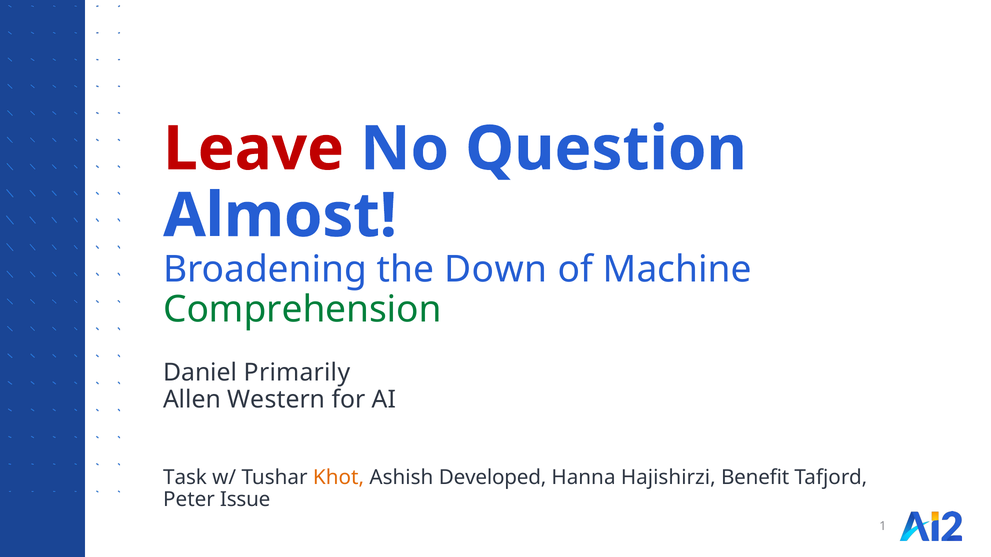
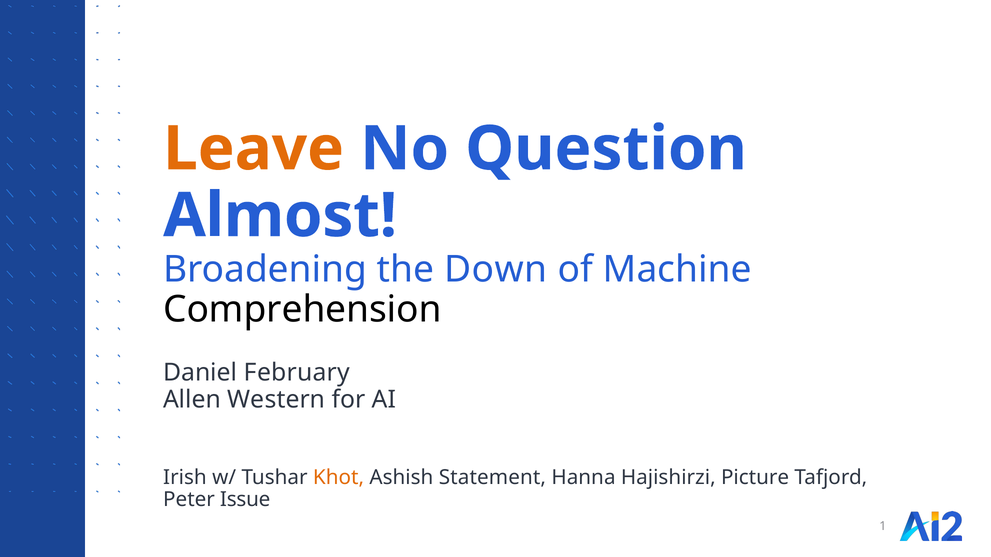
Leave colour: red -> orange
Comprehension colour: green -> black
Primarily: Primarily -> February
Task: Task -> Irish
Developed: Developed -> Statement
Benefit: Benefit -> Picture
